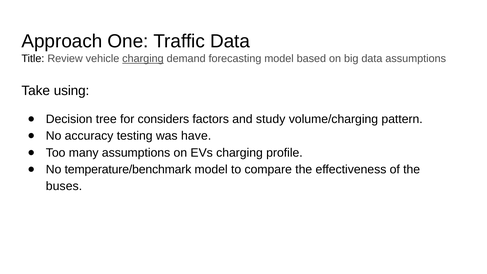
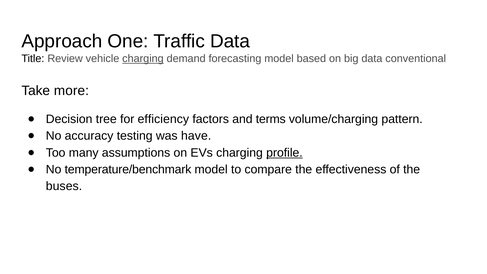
data assumptions: assumptions -> conventional
using: using -> more
considers: considers -> efficiency
study: study -> terms
profile underline: none -> present
